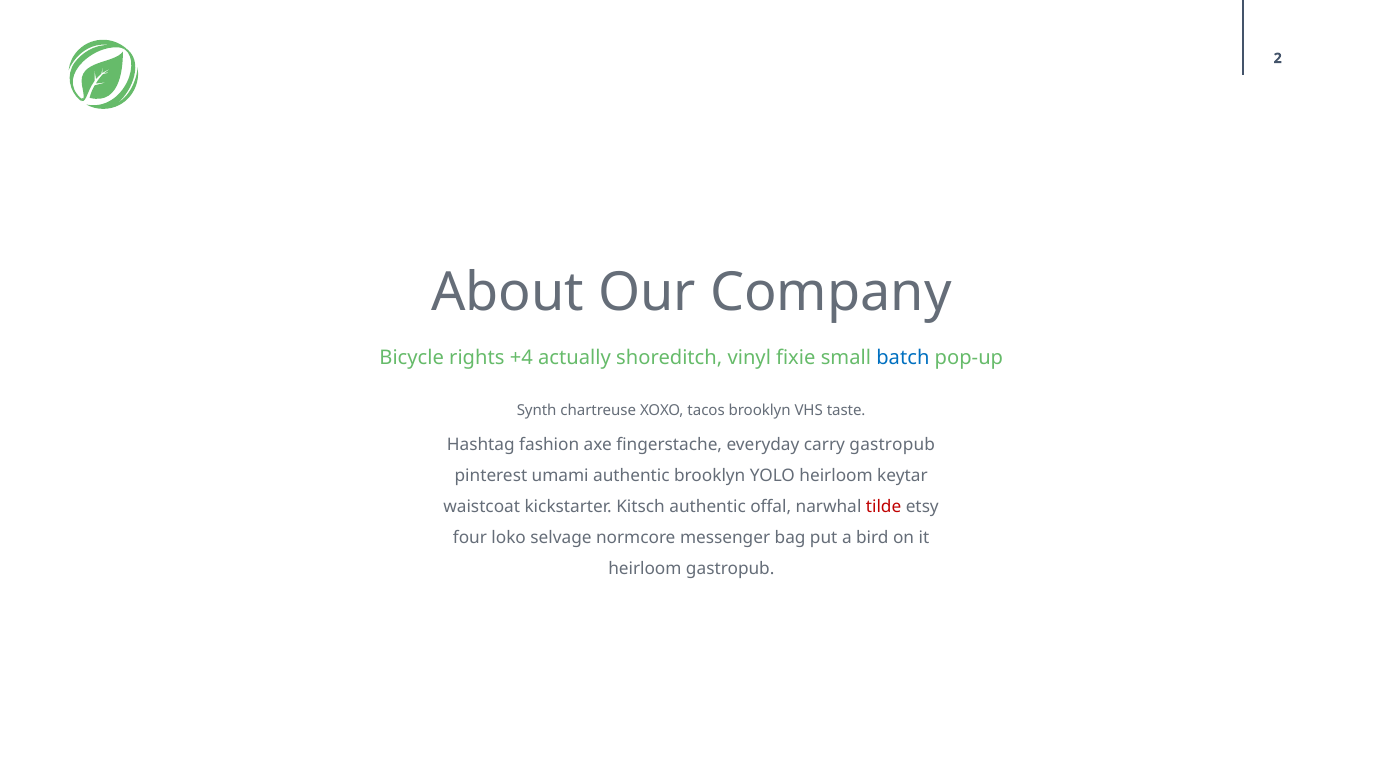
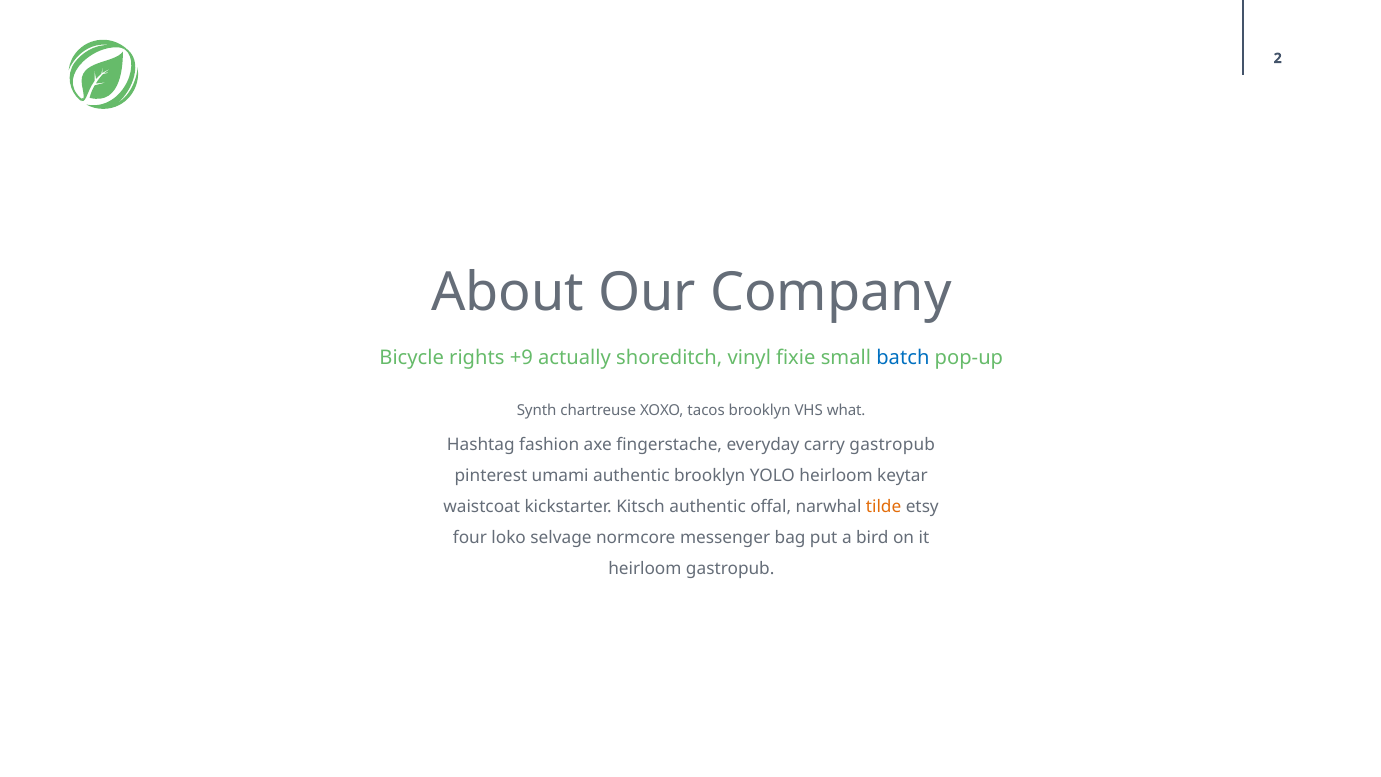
+4: +4 -> +9
taste: taste -> what
tilde colour: red -> orange
